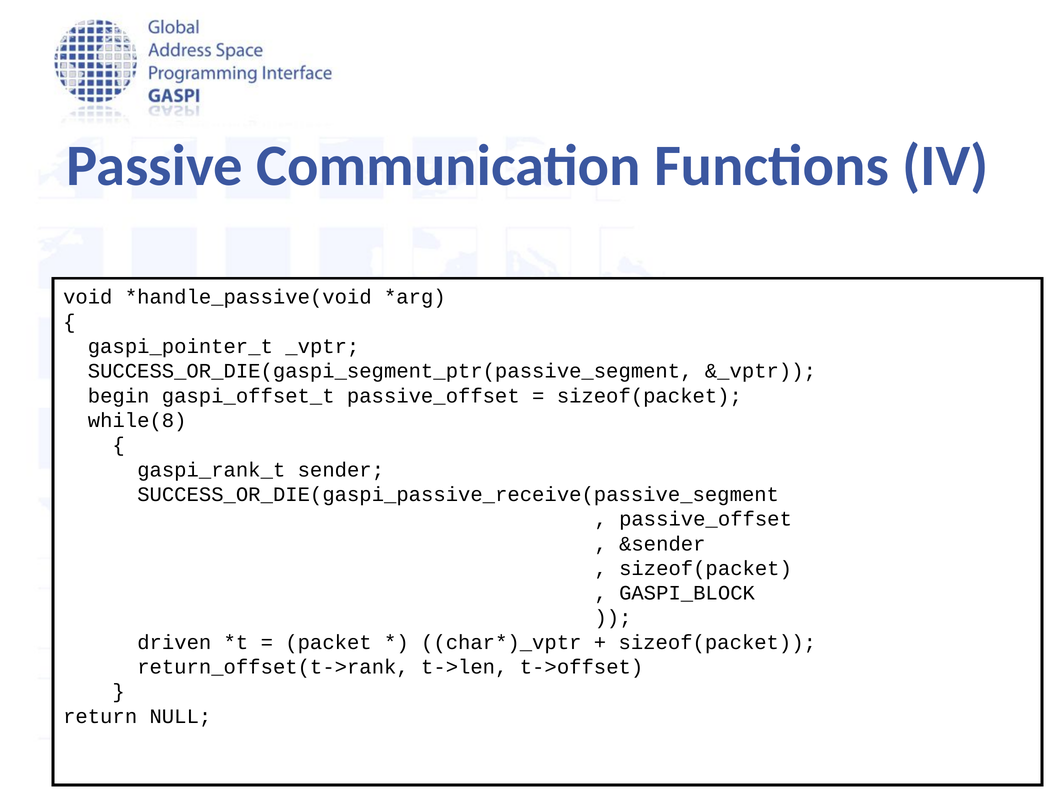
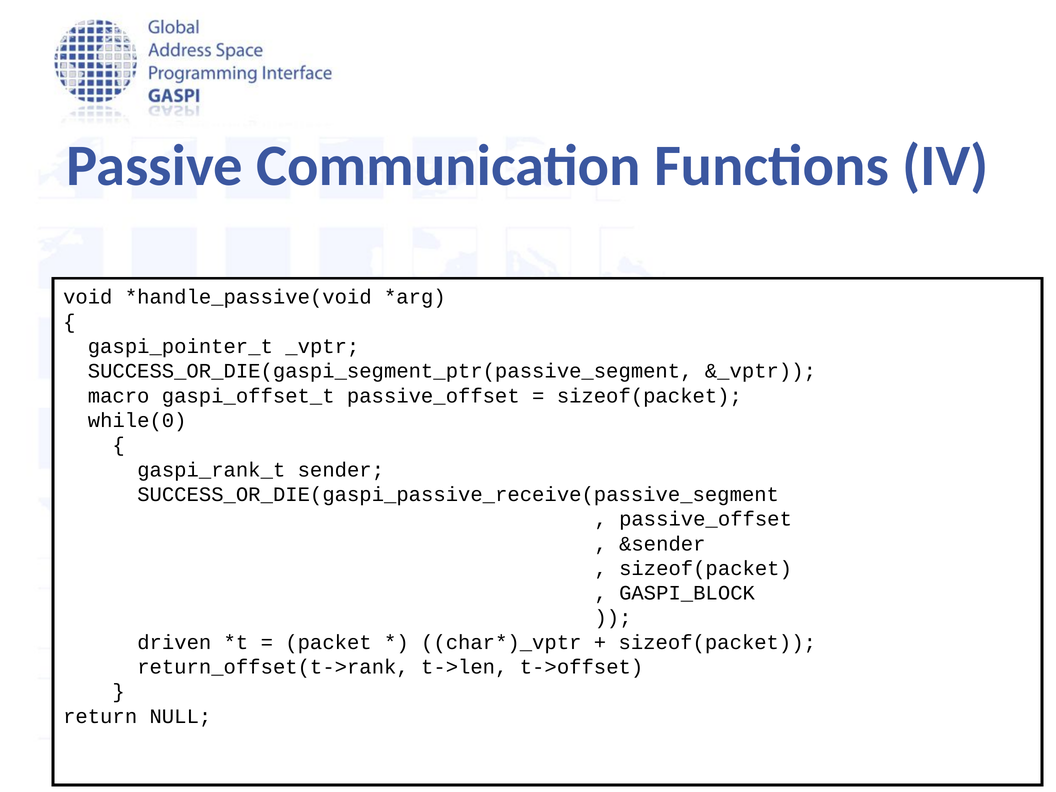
begin: begin -> macro
while(8: while(8 -> while(0
